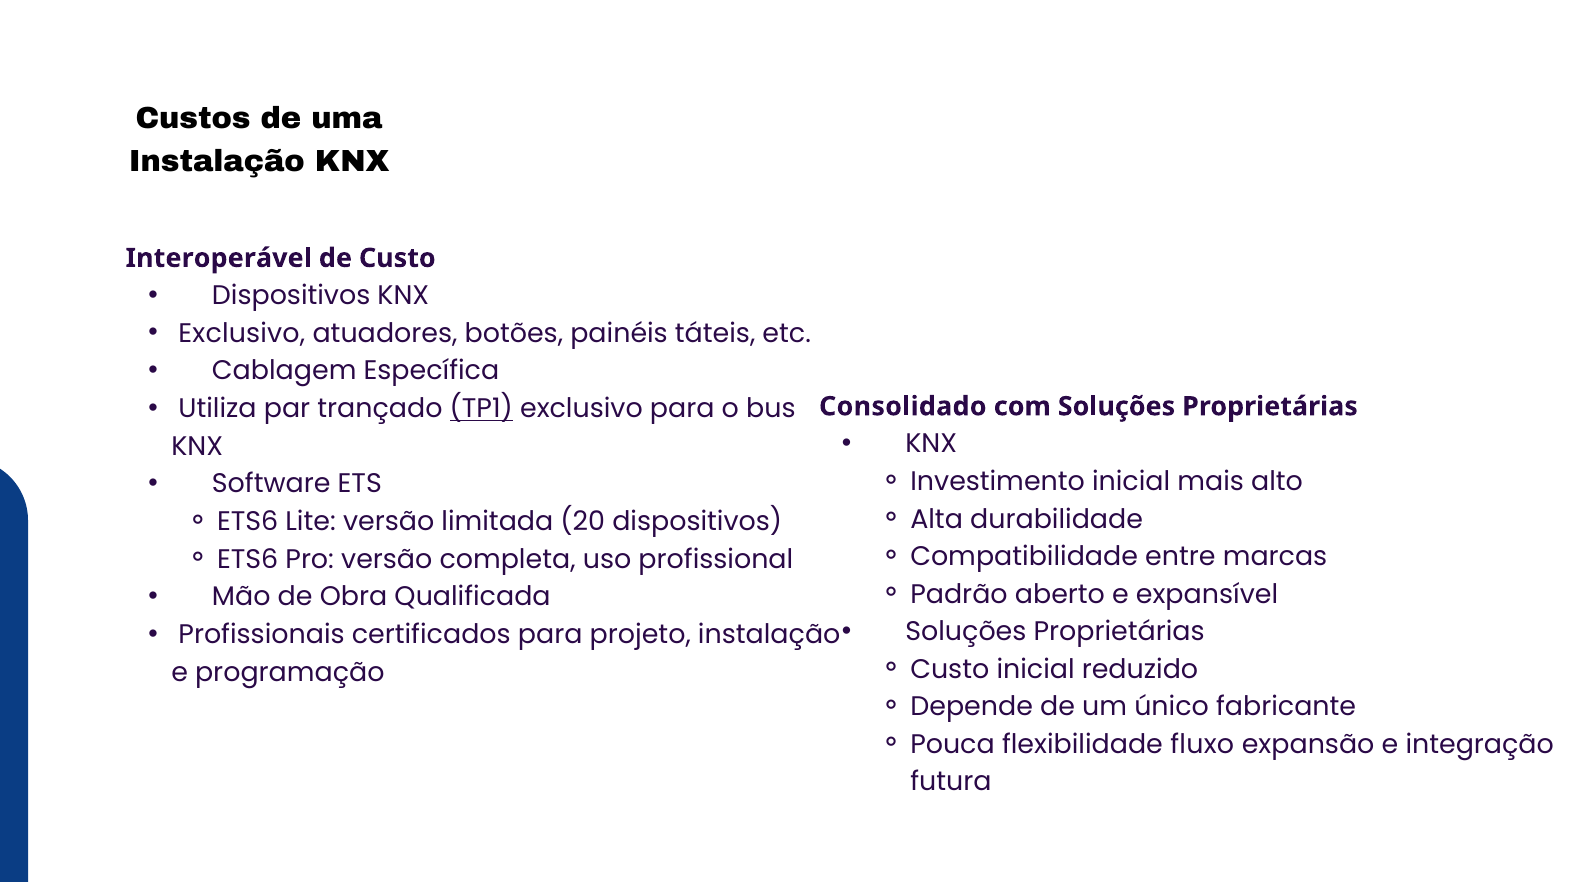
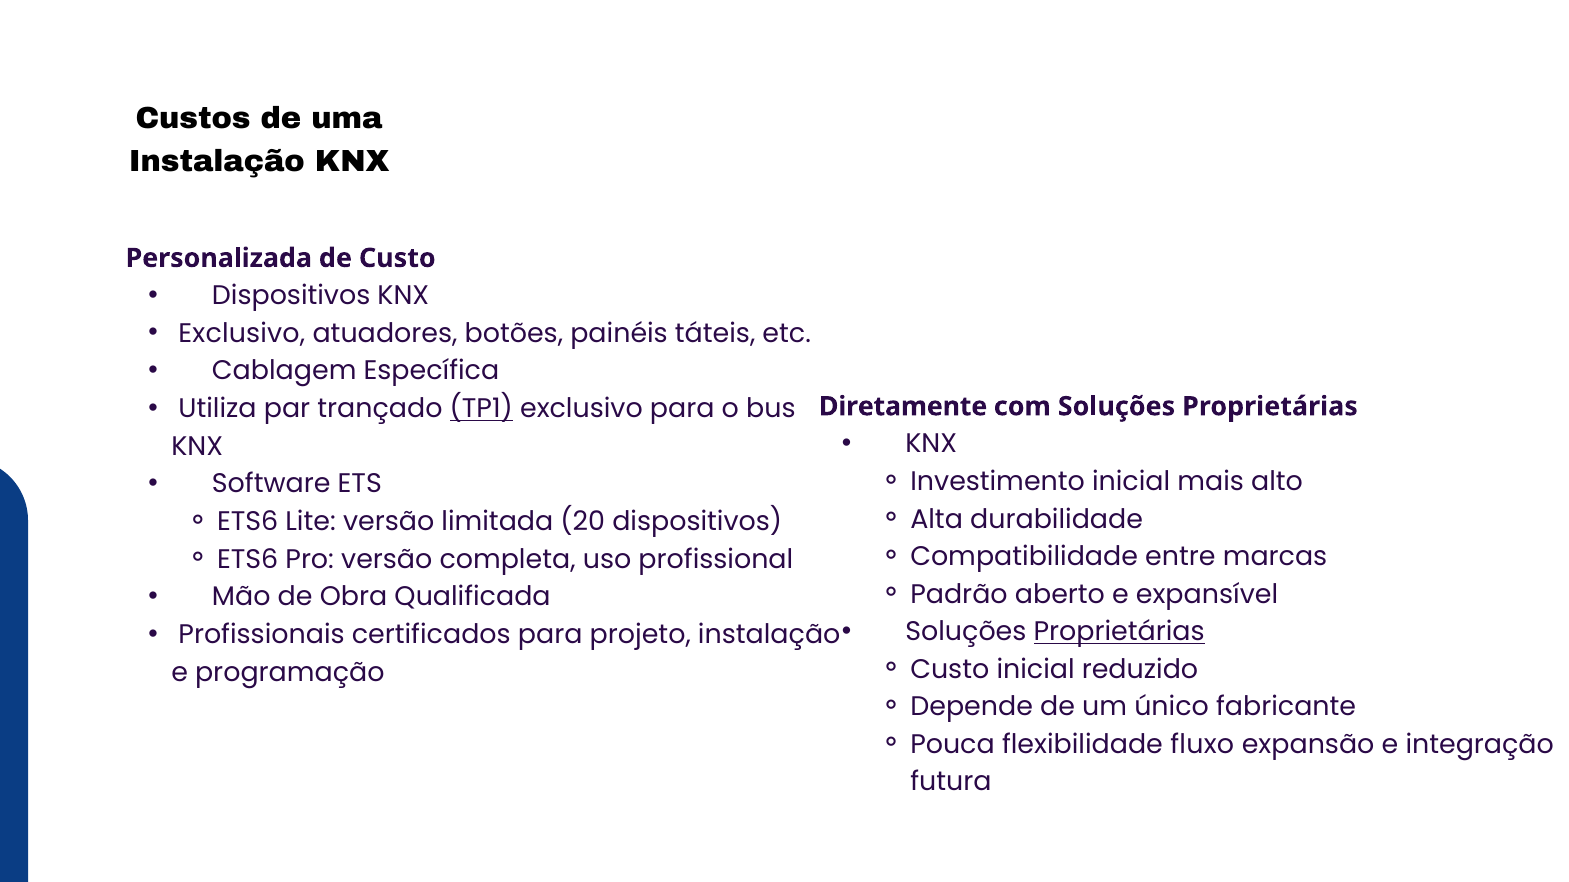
Interoperável: Interoperável -> Personalizada
Consolidado: Consolidado -> Diretamente
Proprietárias at (1119, 632) underline: none -> present
